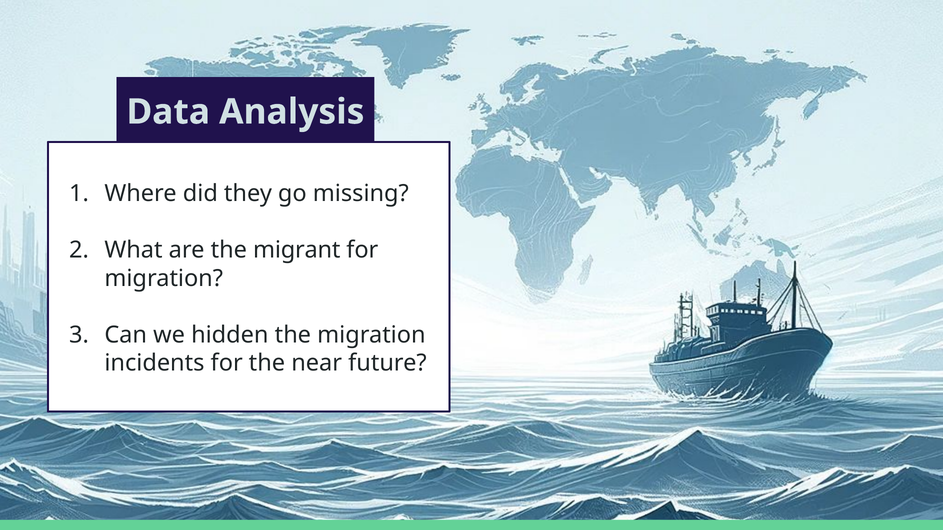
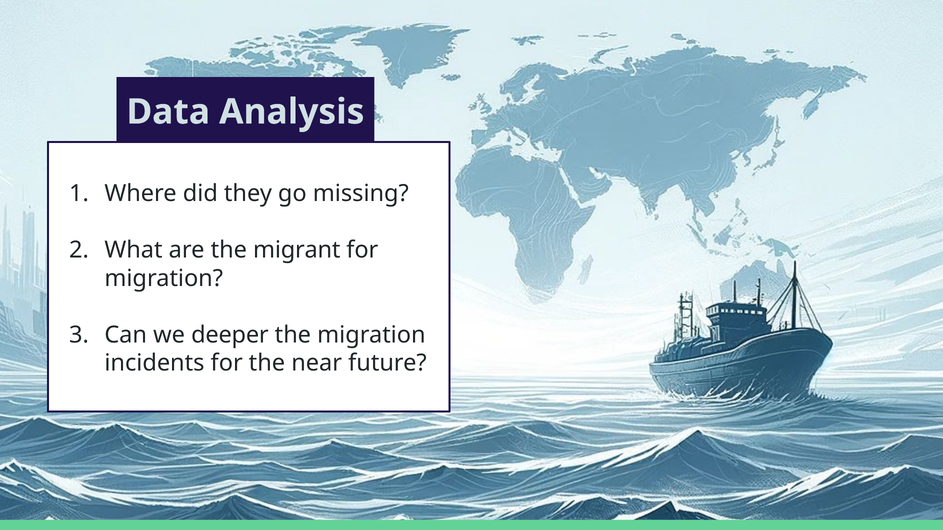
hidden: hidden -> deeper
